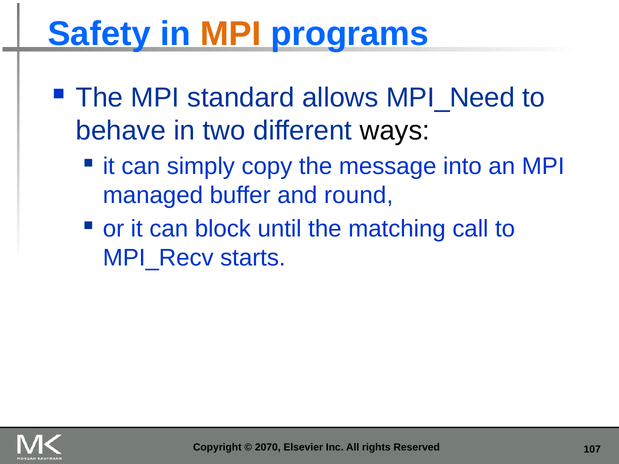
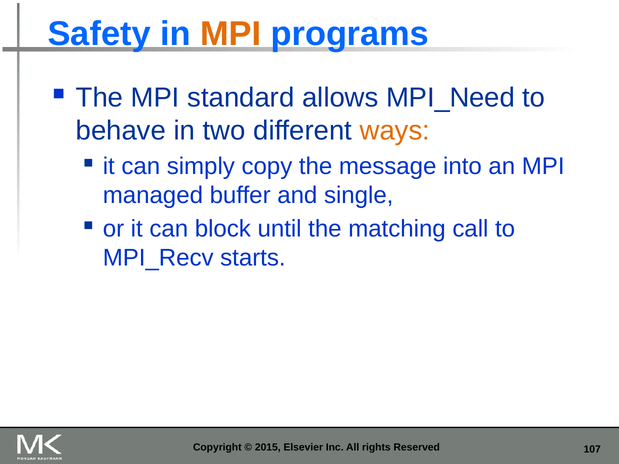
ways colour: black -> orange
round: round -> single
2070: 2070 -> 2015
